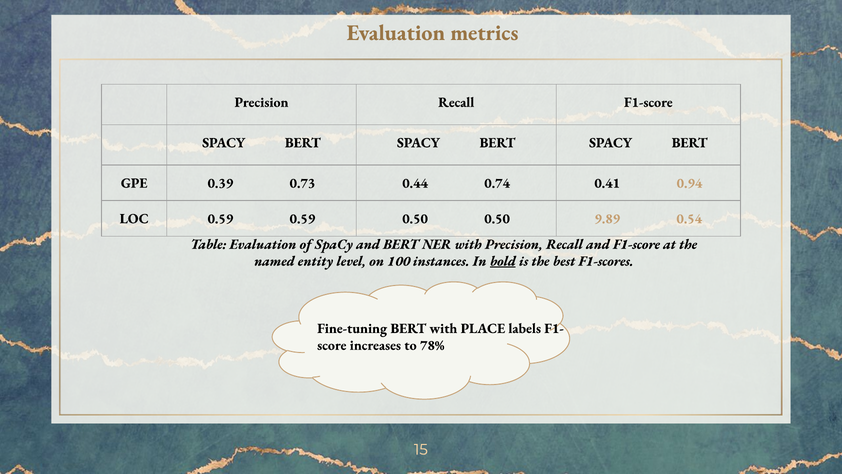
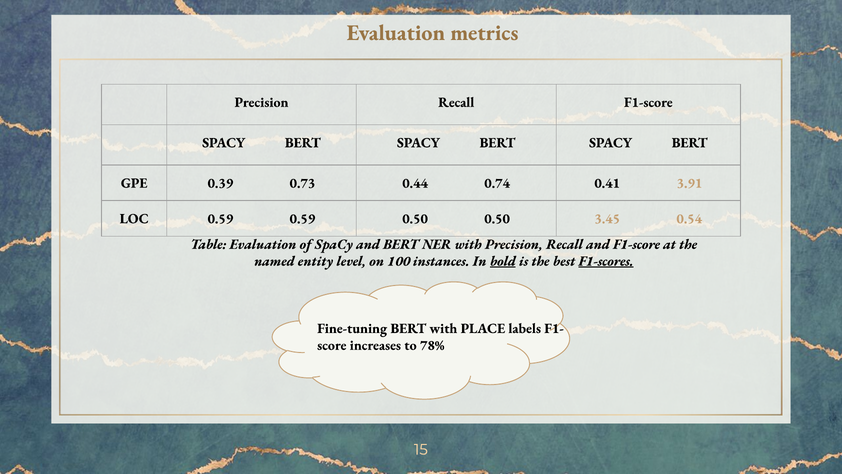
0.94: 0.94 -> 3.91
9.89: 9.89 -> 3.45
F1-scores underline: none -> present
